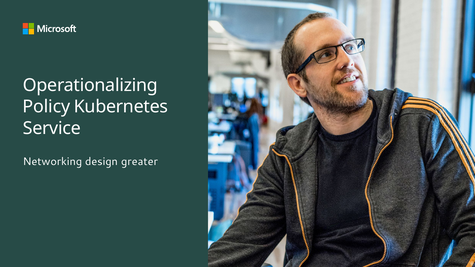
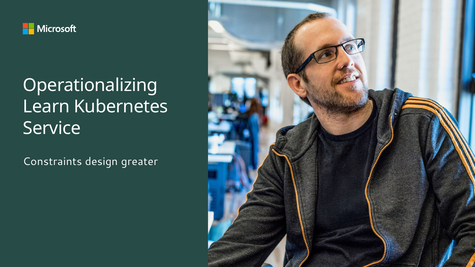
Policy: Policy -> Learn
Networking: Networking -> Constraints
